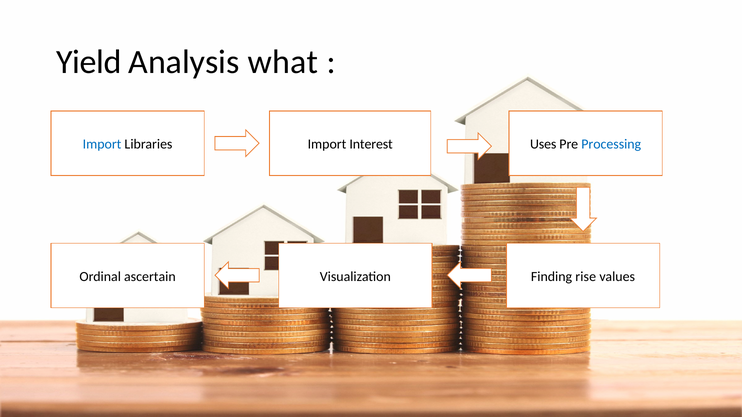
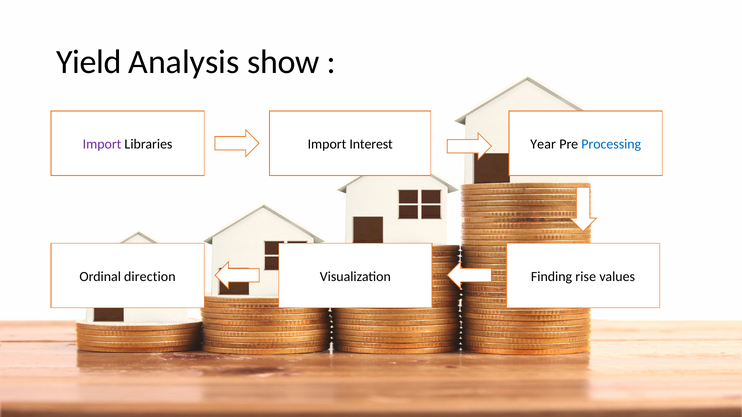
what: what -> show
Import at (102, 144) colour: blue -> purple
Uses: Uses -> Year
ascertain: ascertain -> direction
